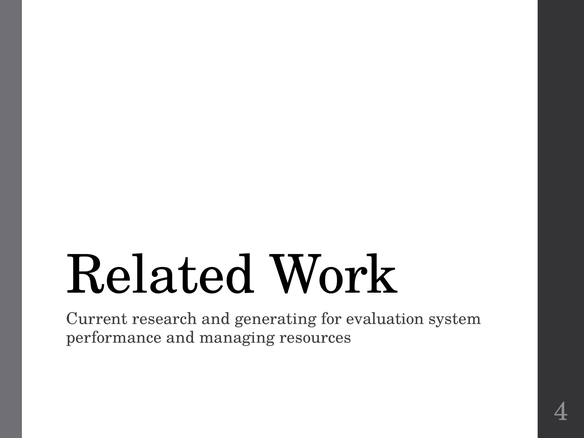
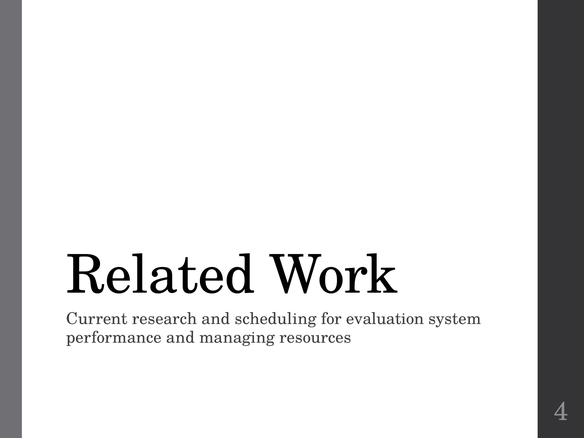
generating: generating -> scheduling
